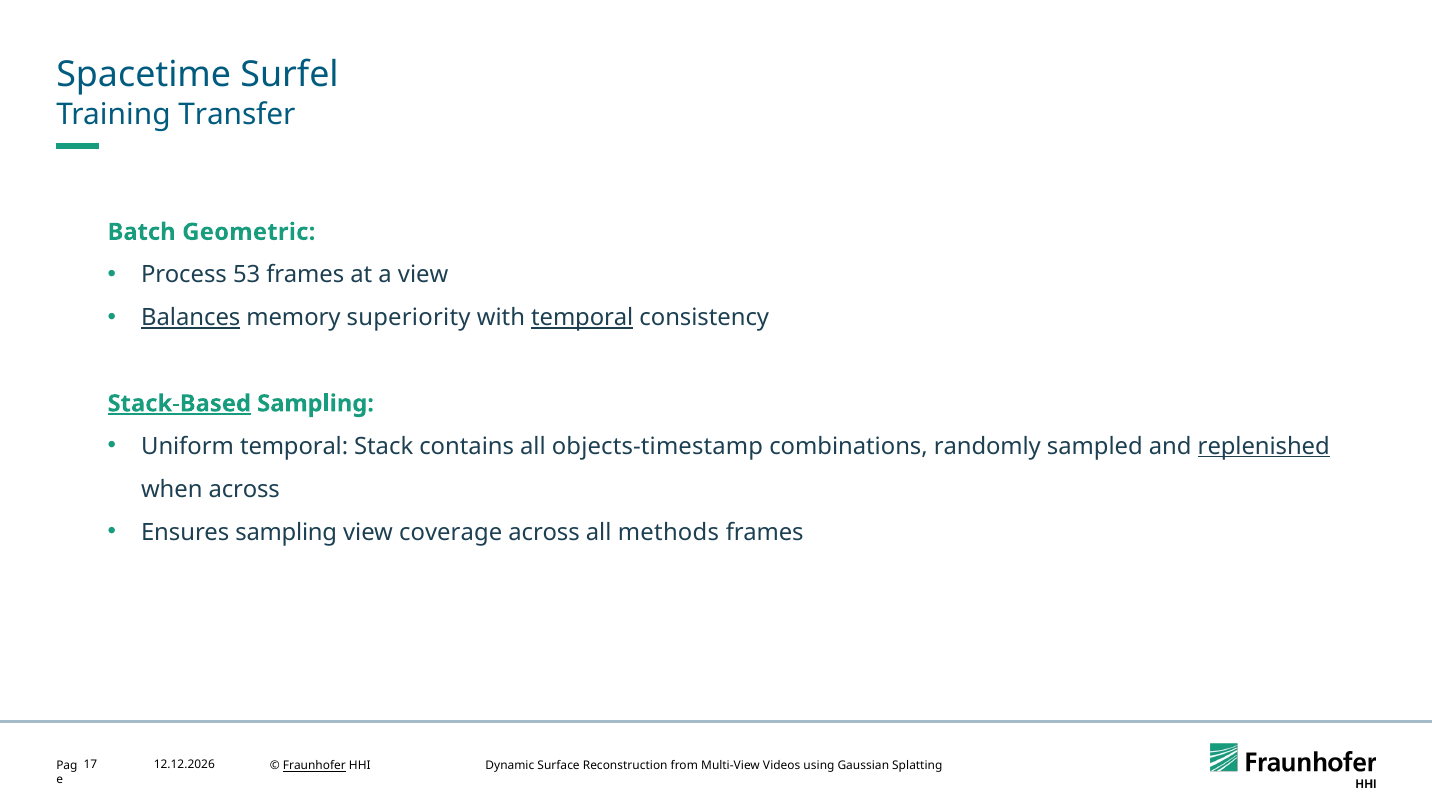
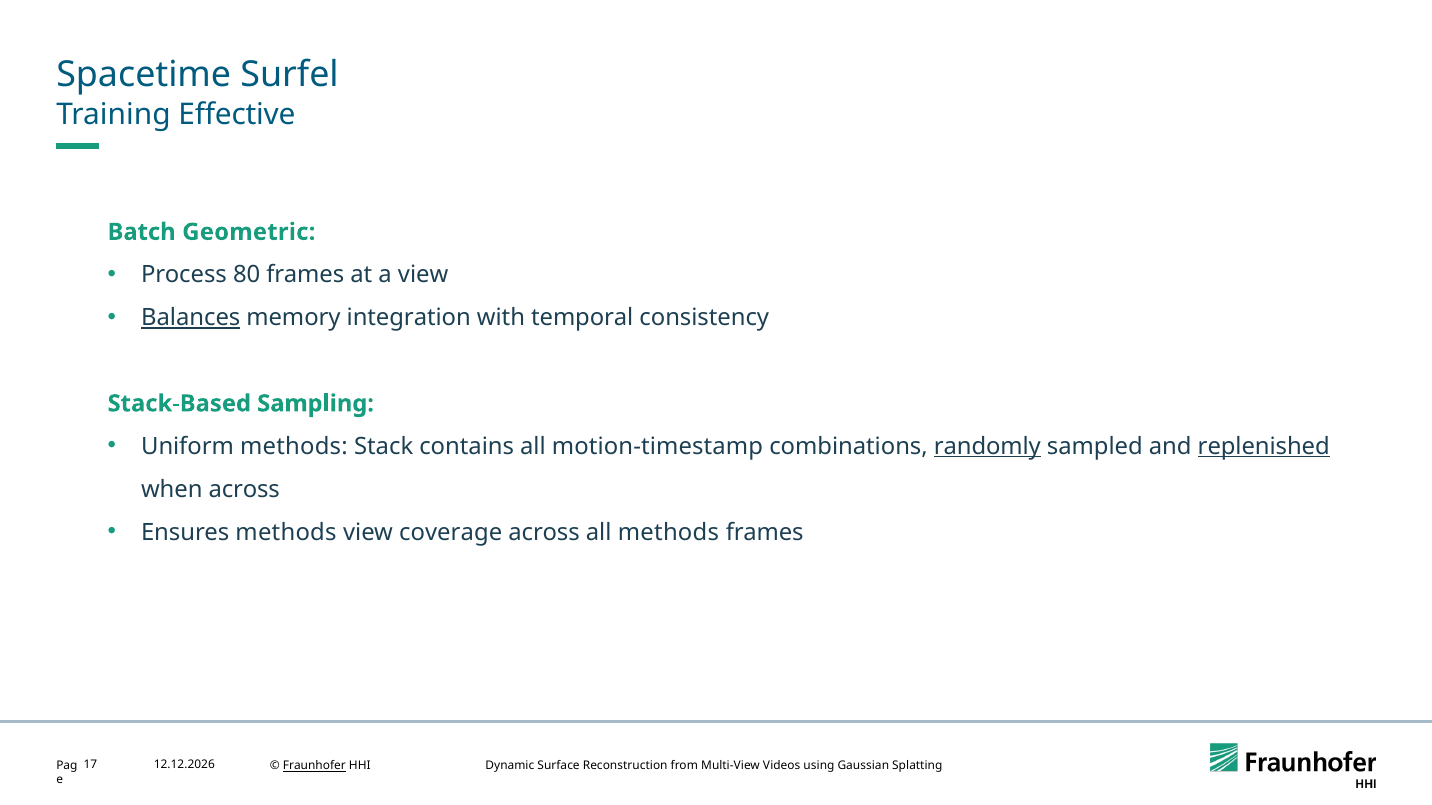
Transfer: Transfer -> Effective
53: 53 -> 80
superiority: superiority -> integration
temporal at (582, 318) underline: present -> none
Stack-Based underline: present -> none
Uniform temporal: temporal -> methods
objects-timestamp: objects-timestamp -> motion-timestamp
randomly underline: none -> present
Ensures sampling: sampling -> methods
